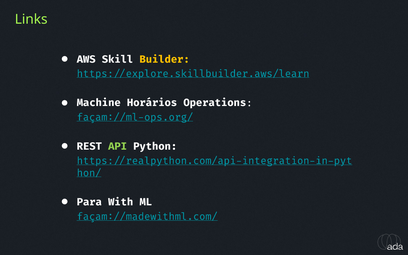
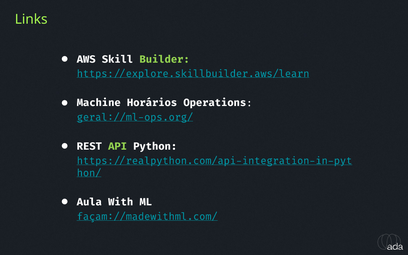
Builder colour: yellow -> light green
façam://ml-ops.org/: façam://ml-ops.org/ -> geral://ml-ops.org/
Para: Para -> Aula
